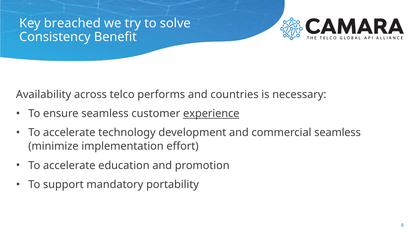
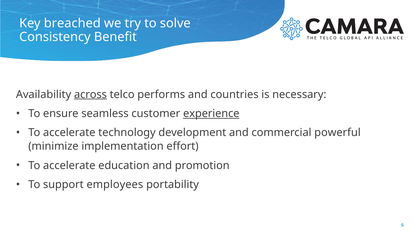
across underline: none -> present
commercial seamless: seamless -> powerful
mandatory: mandatory -> employees
